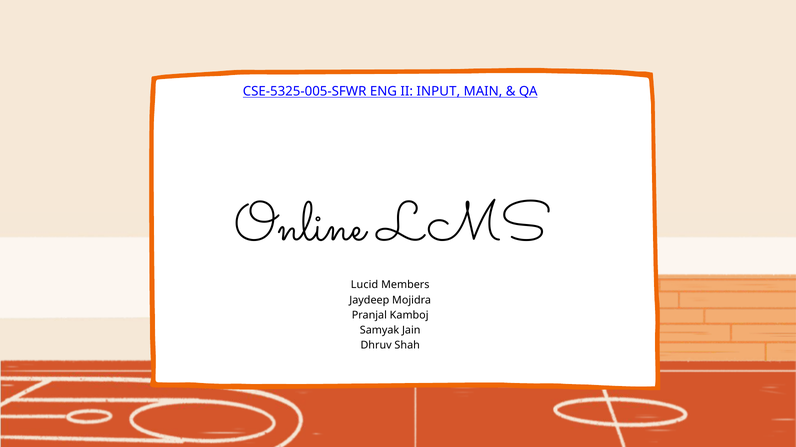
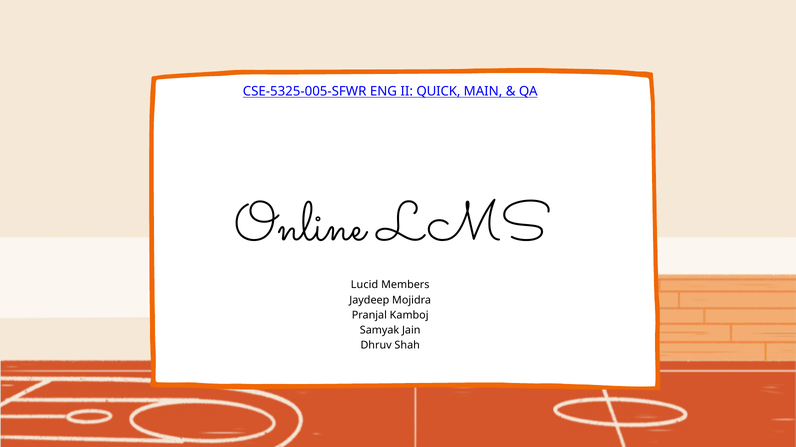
INPUT: INPUT -> QUICK
